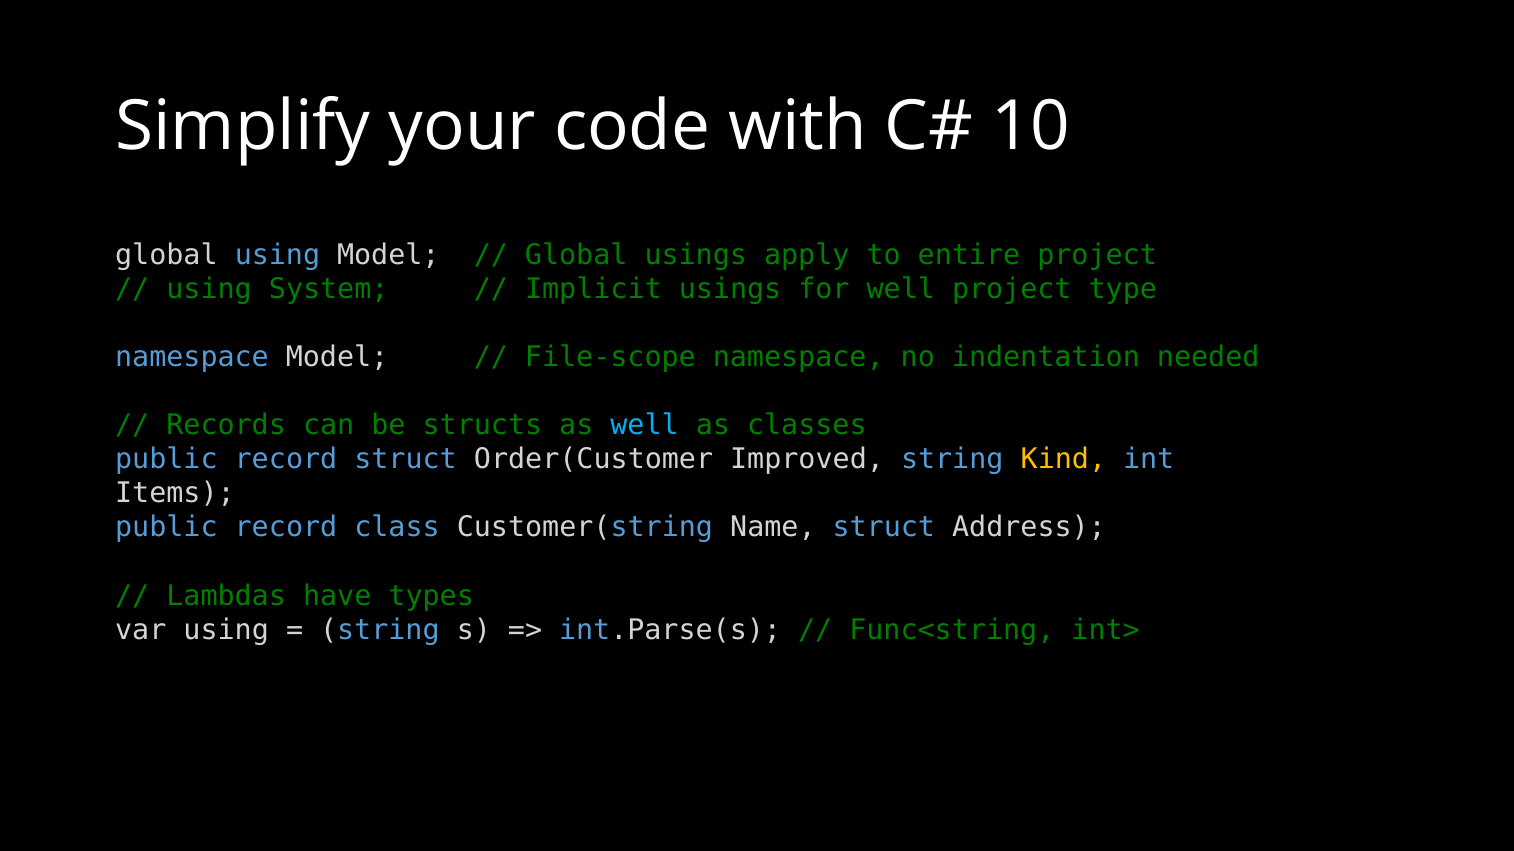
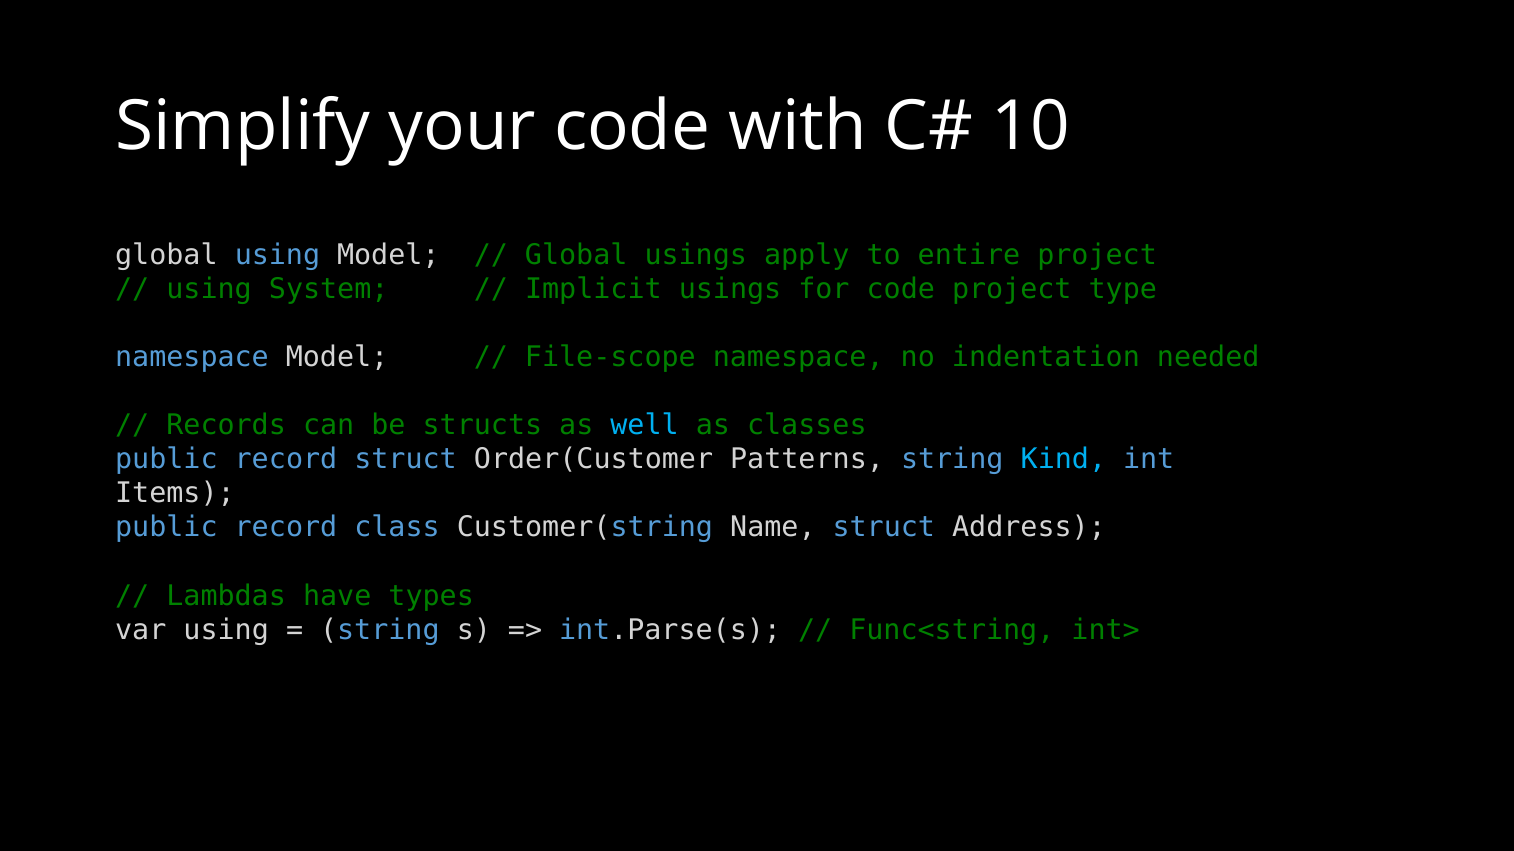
for well: well -> code
Improved: Improved -> Patterns
Kind colour: yellow -> light blue
